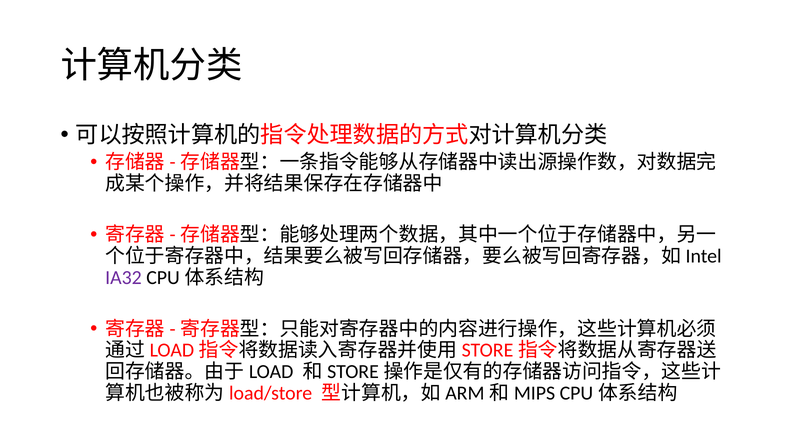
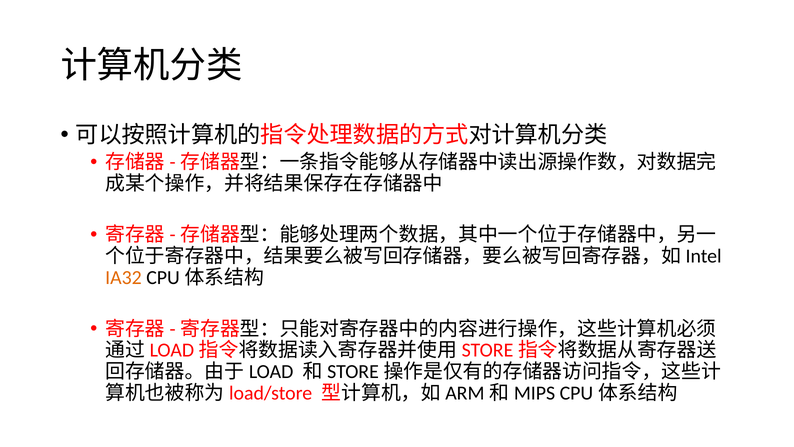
IA32 colour: purple -> orange
